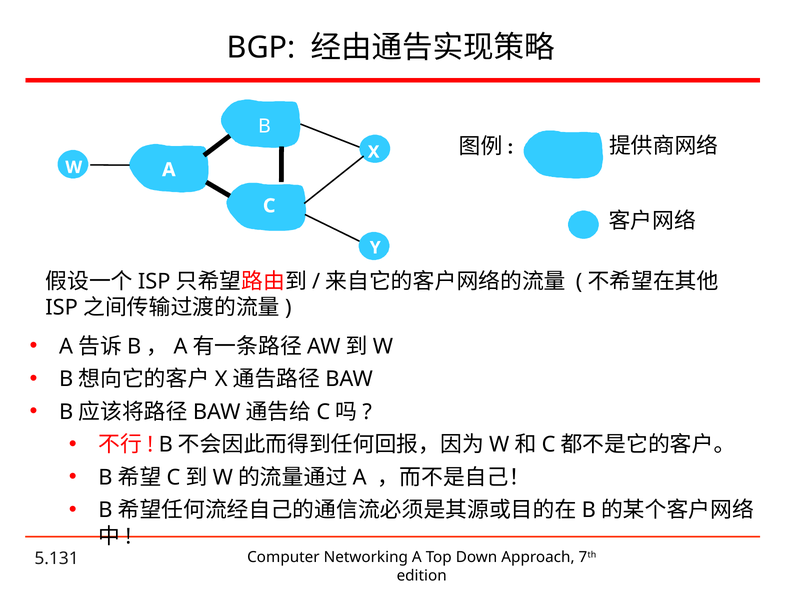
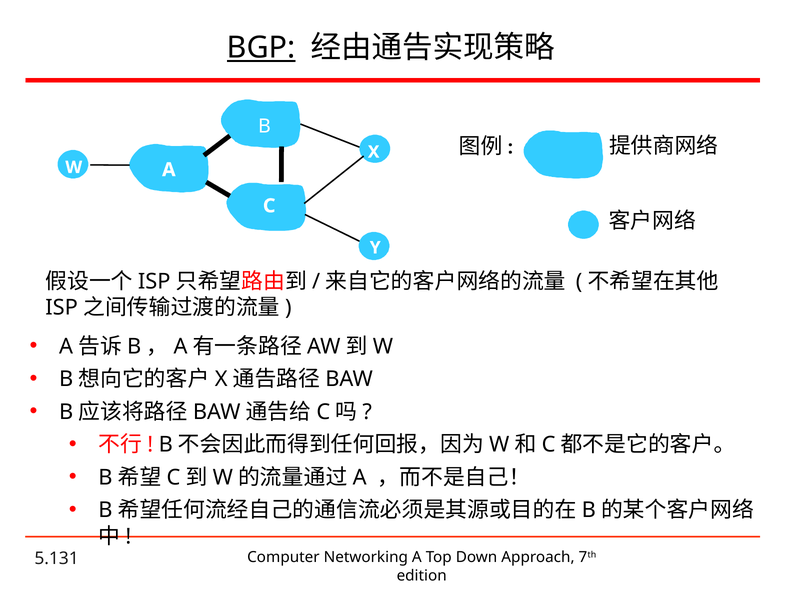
BGP underline: none -> present
